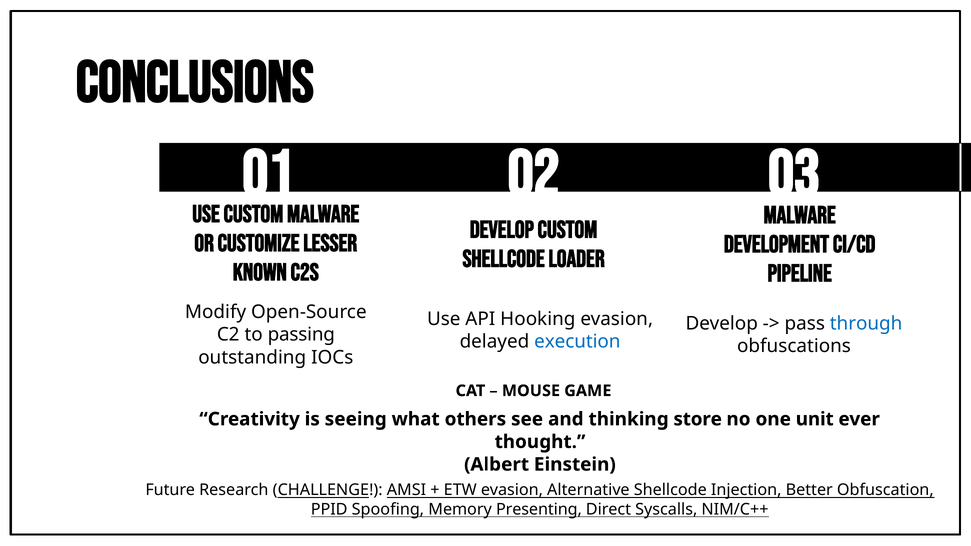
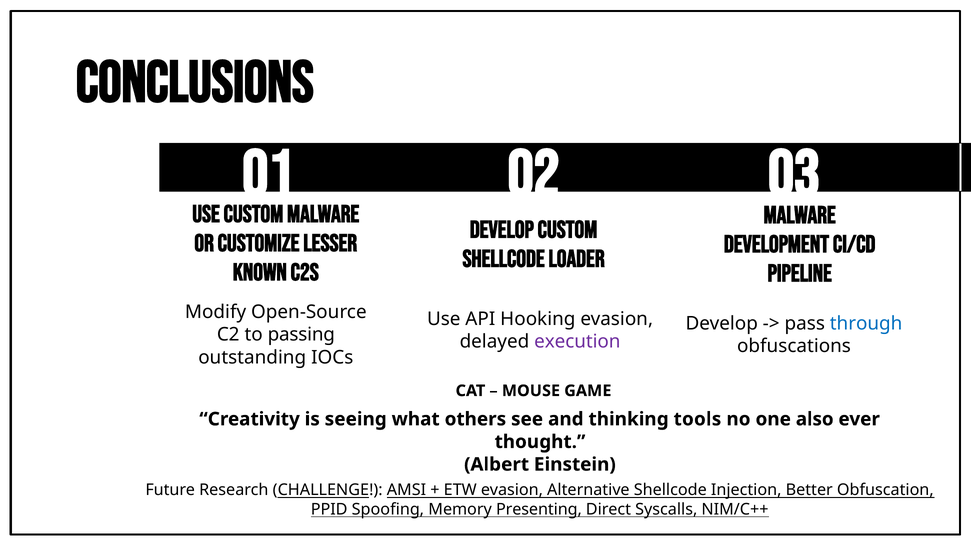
execution colour: blue -> purple
store: store -> tools
unit: unit -> also
